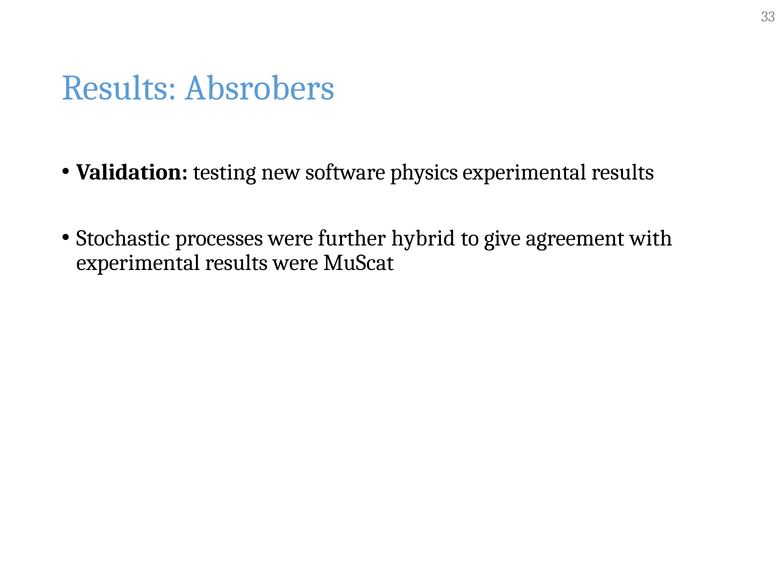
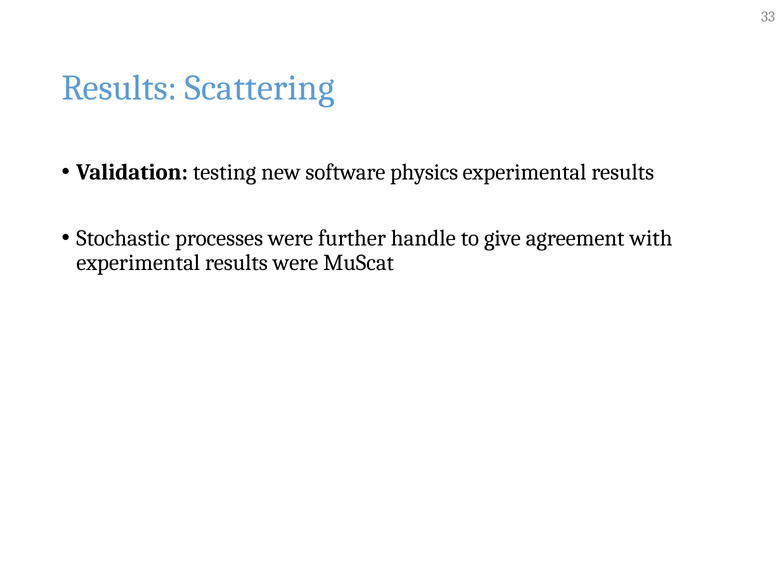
Absrobers: Absrobers -> Scattering
hybrid: hybrid -> handle
